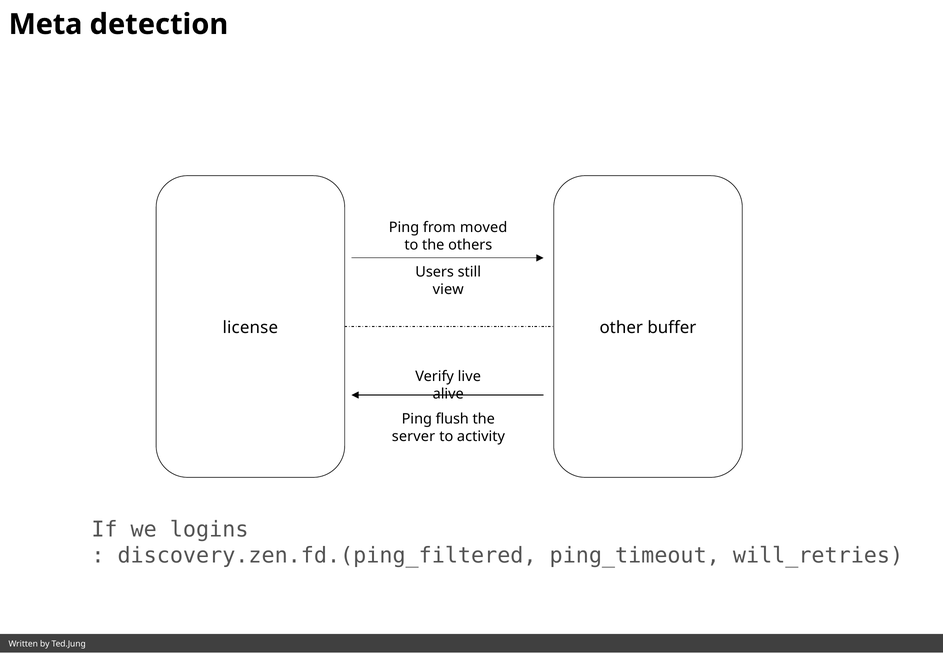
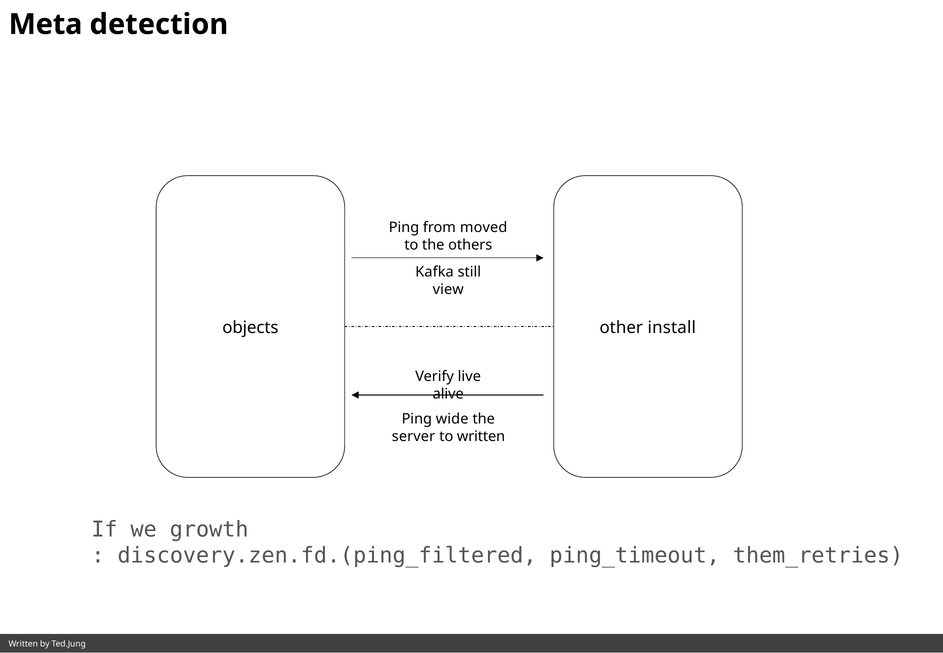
Users: Users -> Kafka
license: license -> objects
buffer: buffer -> install
flush: flush -> wide
to activity: activity -> written
logins: logins -> growth
will_retries: will_retries -> them_retries
